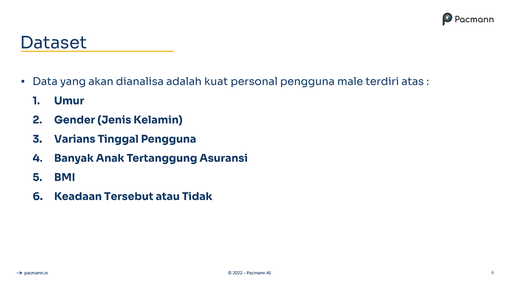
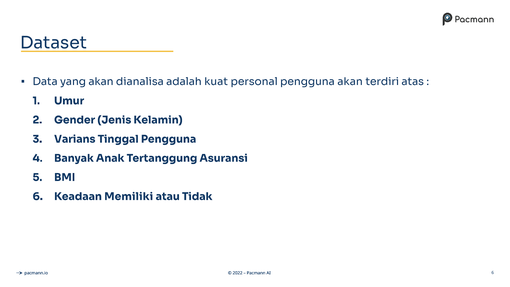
pengguna male: male -> akan
Tersebut: Tersebut -> Memiliki
